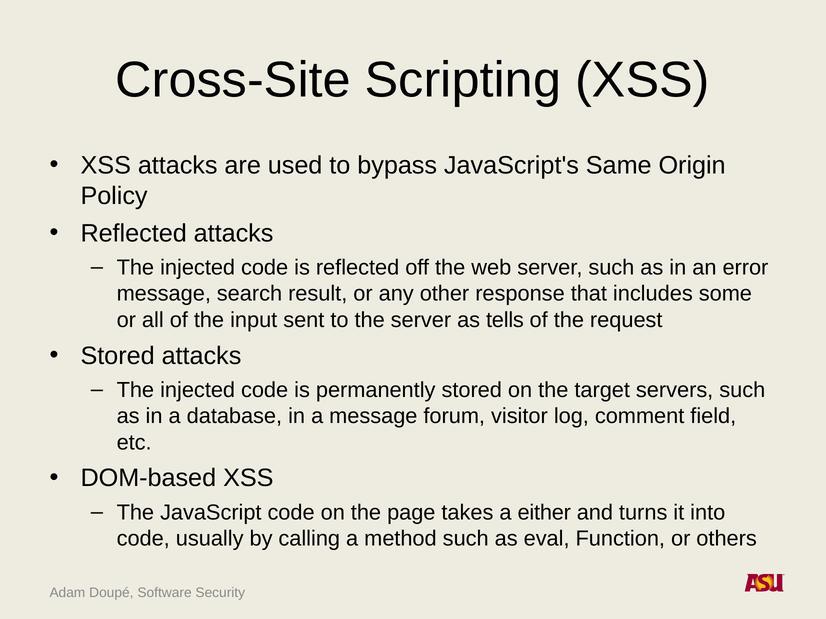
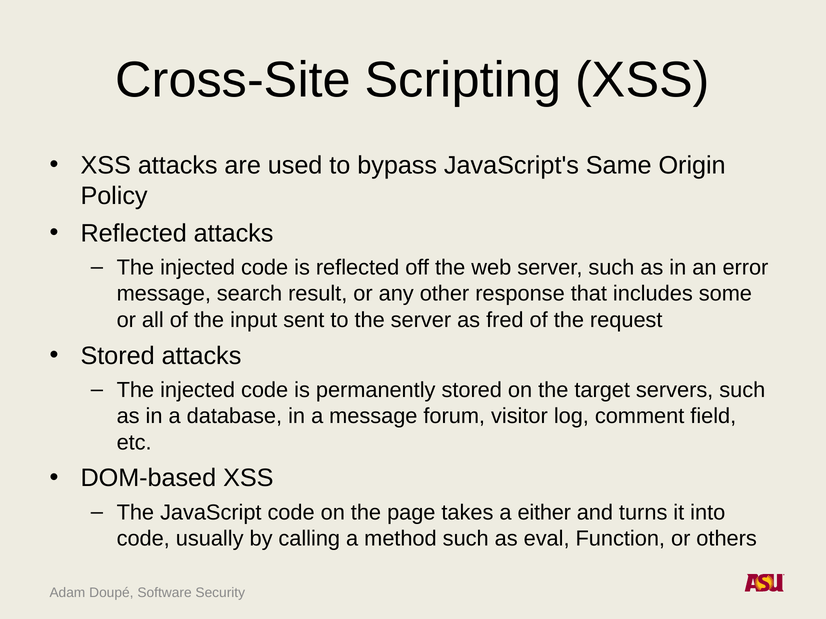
tells: tells -> fred
